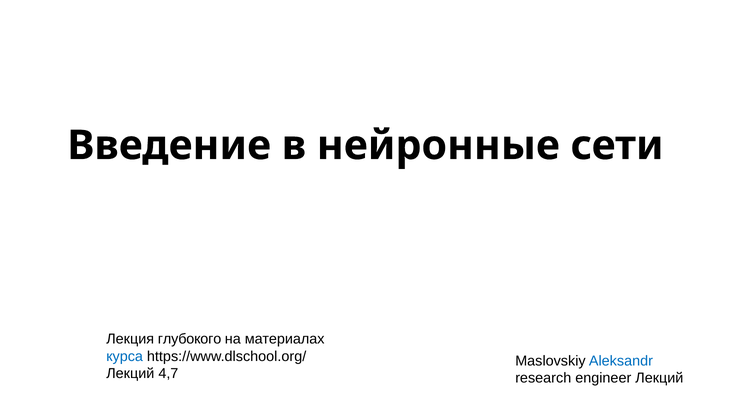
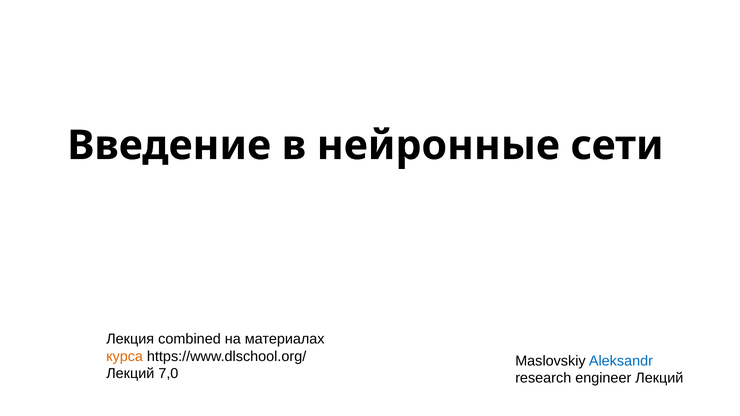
глубокого: глубокого -> combined
курса colour: blue -> orange
4,7: 4,7 -> 7,0
